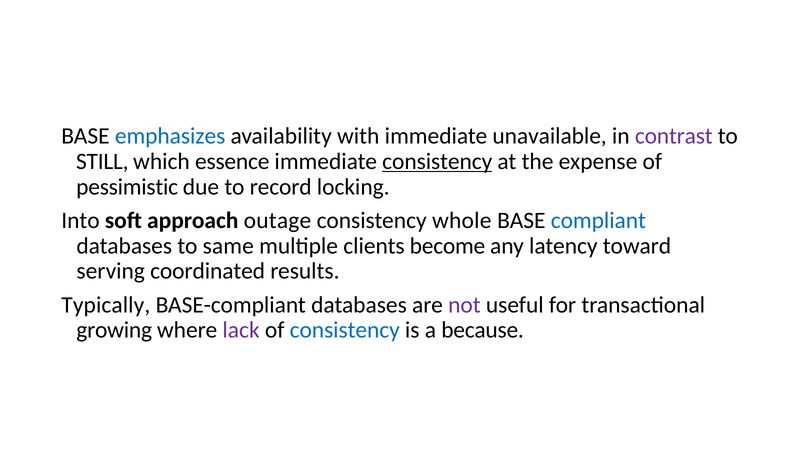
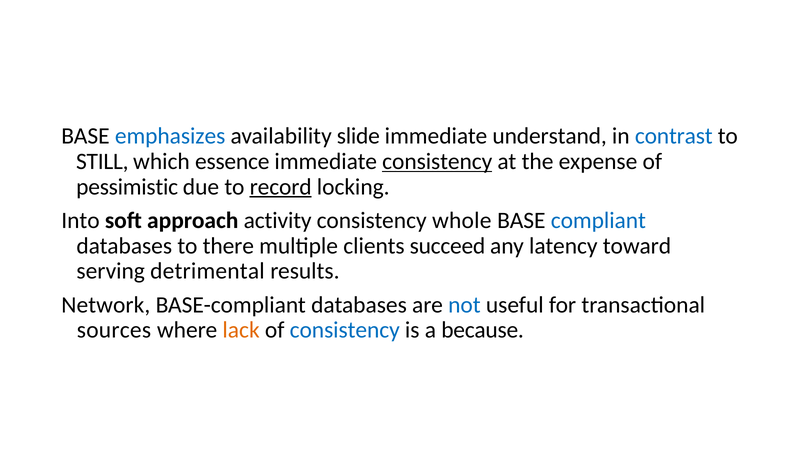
with: with -> slide
unavailable: unavailable -> understand
contrast colour: purple -> blue
record underline: none -> present
outage: outage -> activity
same: same -> there
become: become -> succeed
coordinated: coordinated -> detrimental
Typically: Typically -> Network
not colour: purple -> blue
growing: growing -> sources
lack colour: purple -> orange
